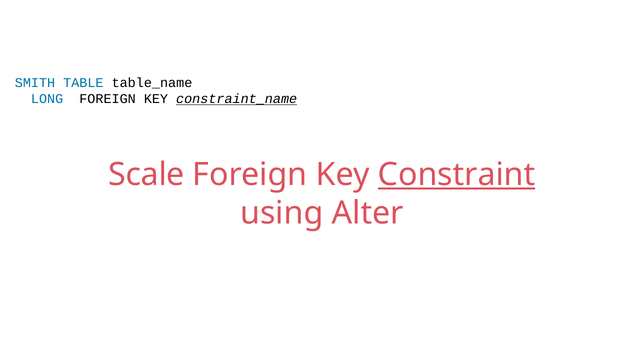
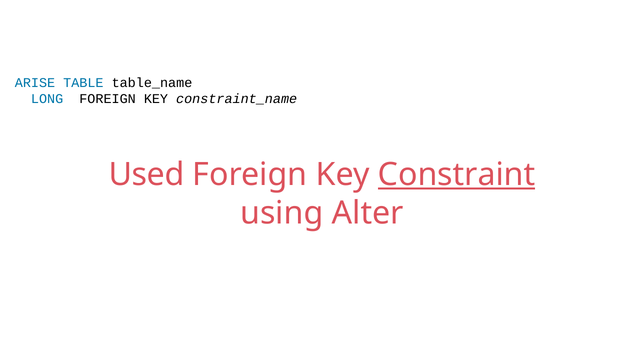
SMITH: SMITH -> ARISE
constraint_name underline: present -> none
Scale: Scale -> Used
